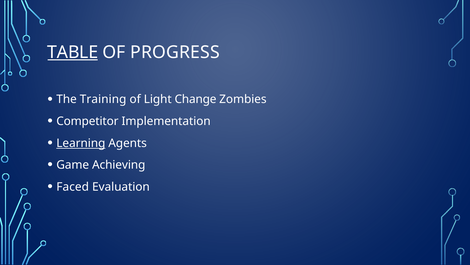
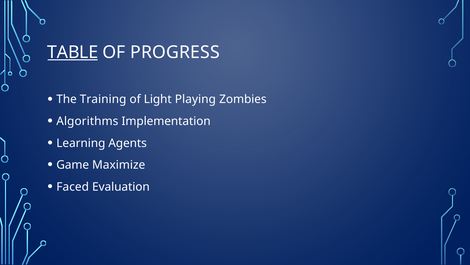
Change: Change -> Playing
Competitor: Competitor -> Algorithms
Learning underline: present -> none
Achieving: Achieving -> Maximize
